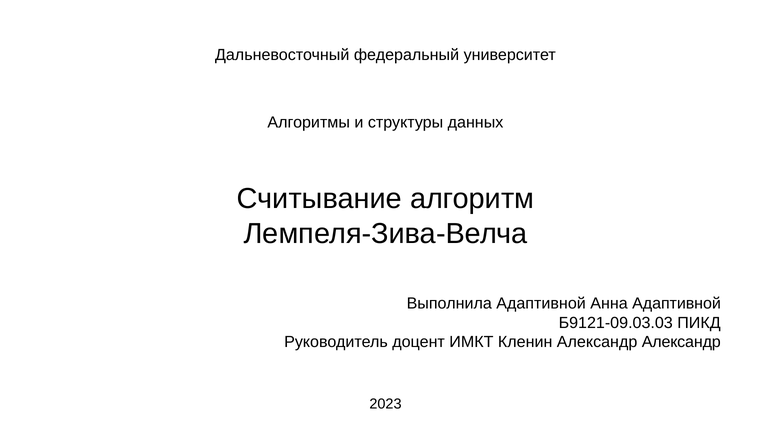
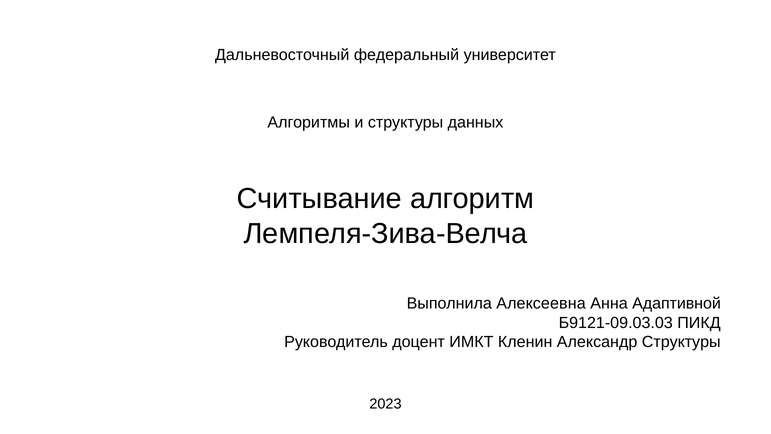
Выполнила Адаптивной: Адаптивной -> Алексеевна
Александр Александр: Александр -> Структуры
